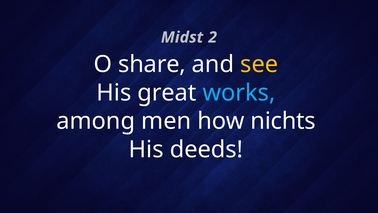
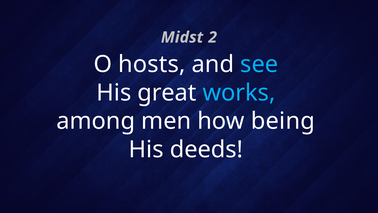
share: share -> hosts
see colour: yellow -> light blue
nichts: nichts -> being
